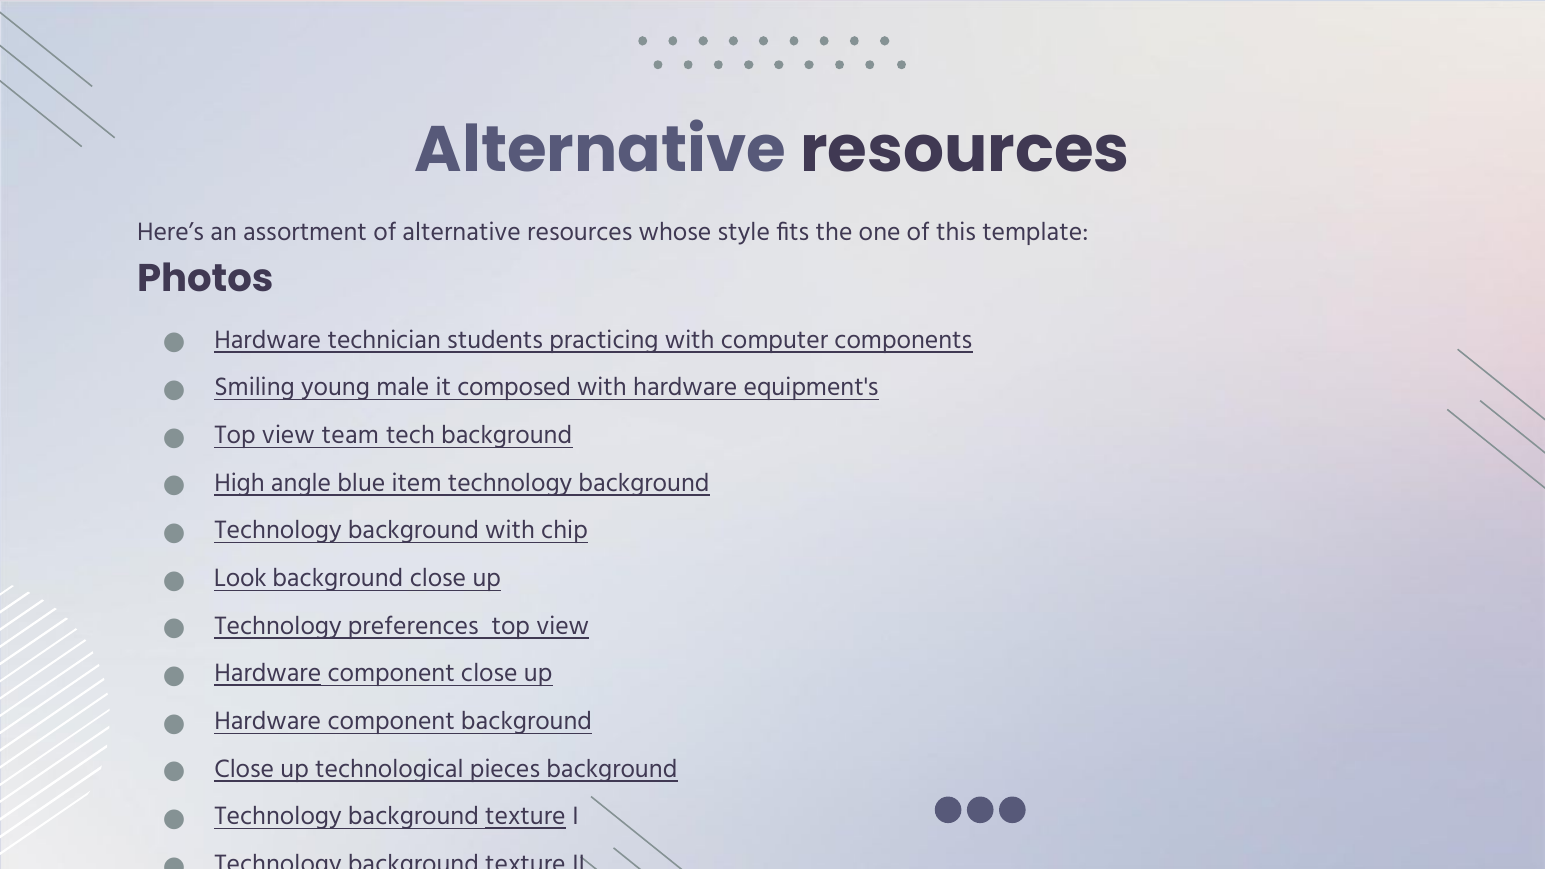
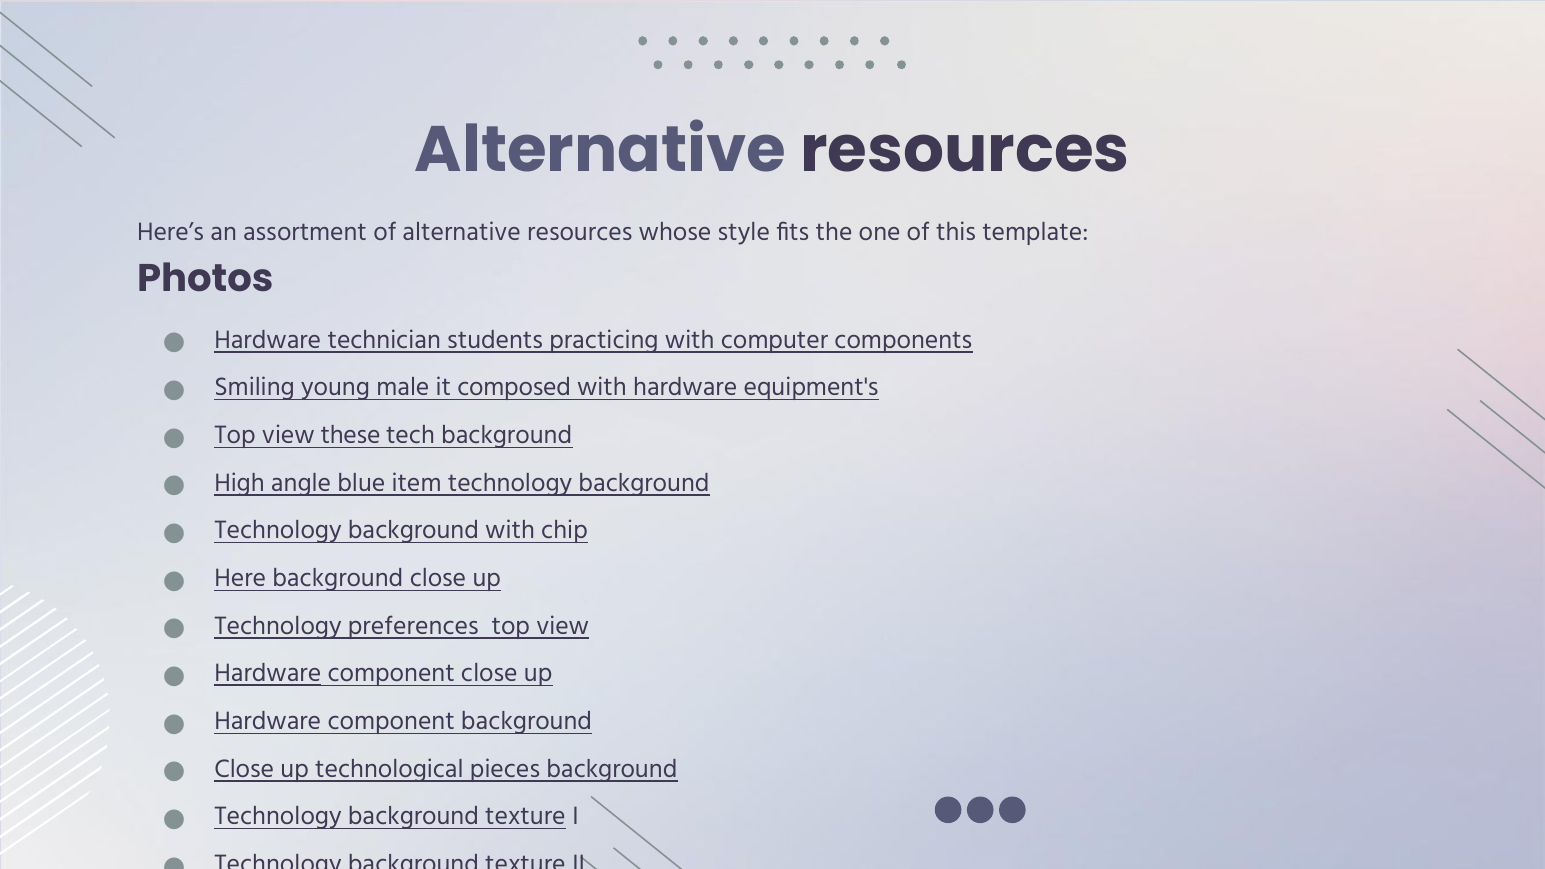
team: team -> these
Look: Look -> Here
texture at (525, 816) underline: present -> none
